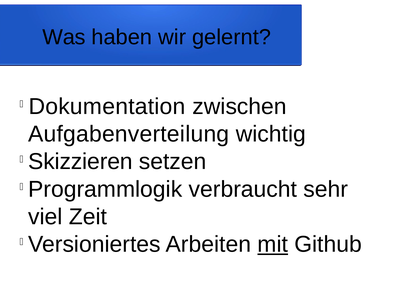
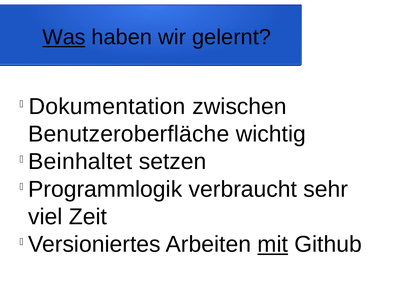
Was underline: none -> present
Aufgabenverteilung: Aufgabenverteilung -> Benutzeroberfläche
Skizzieren: Skizzieren -> Beinhaltet
